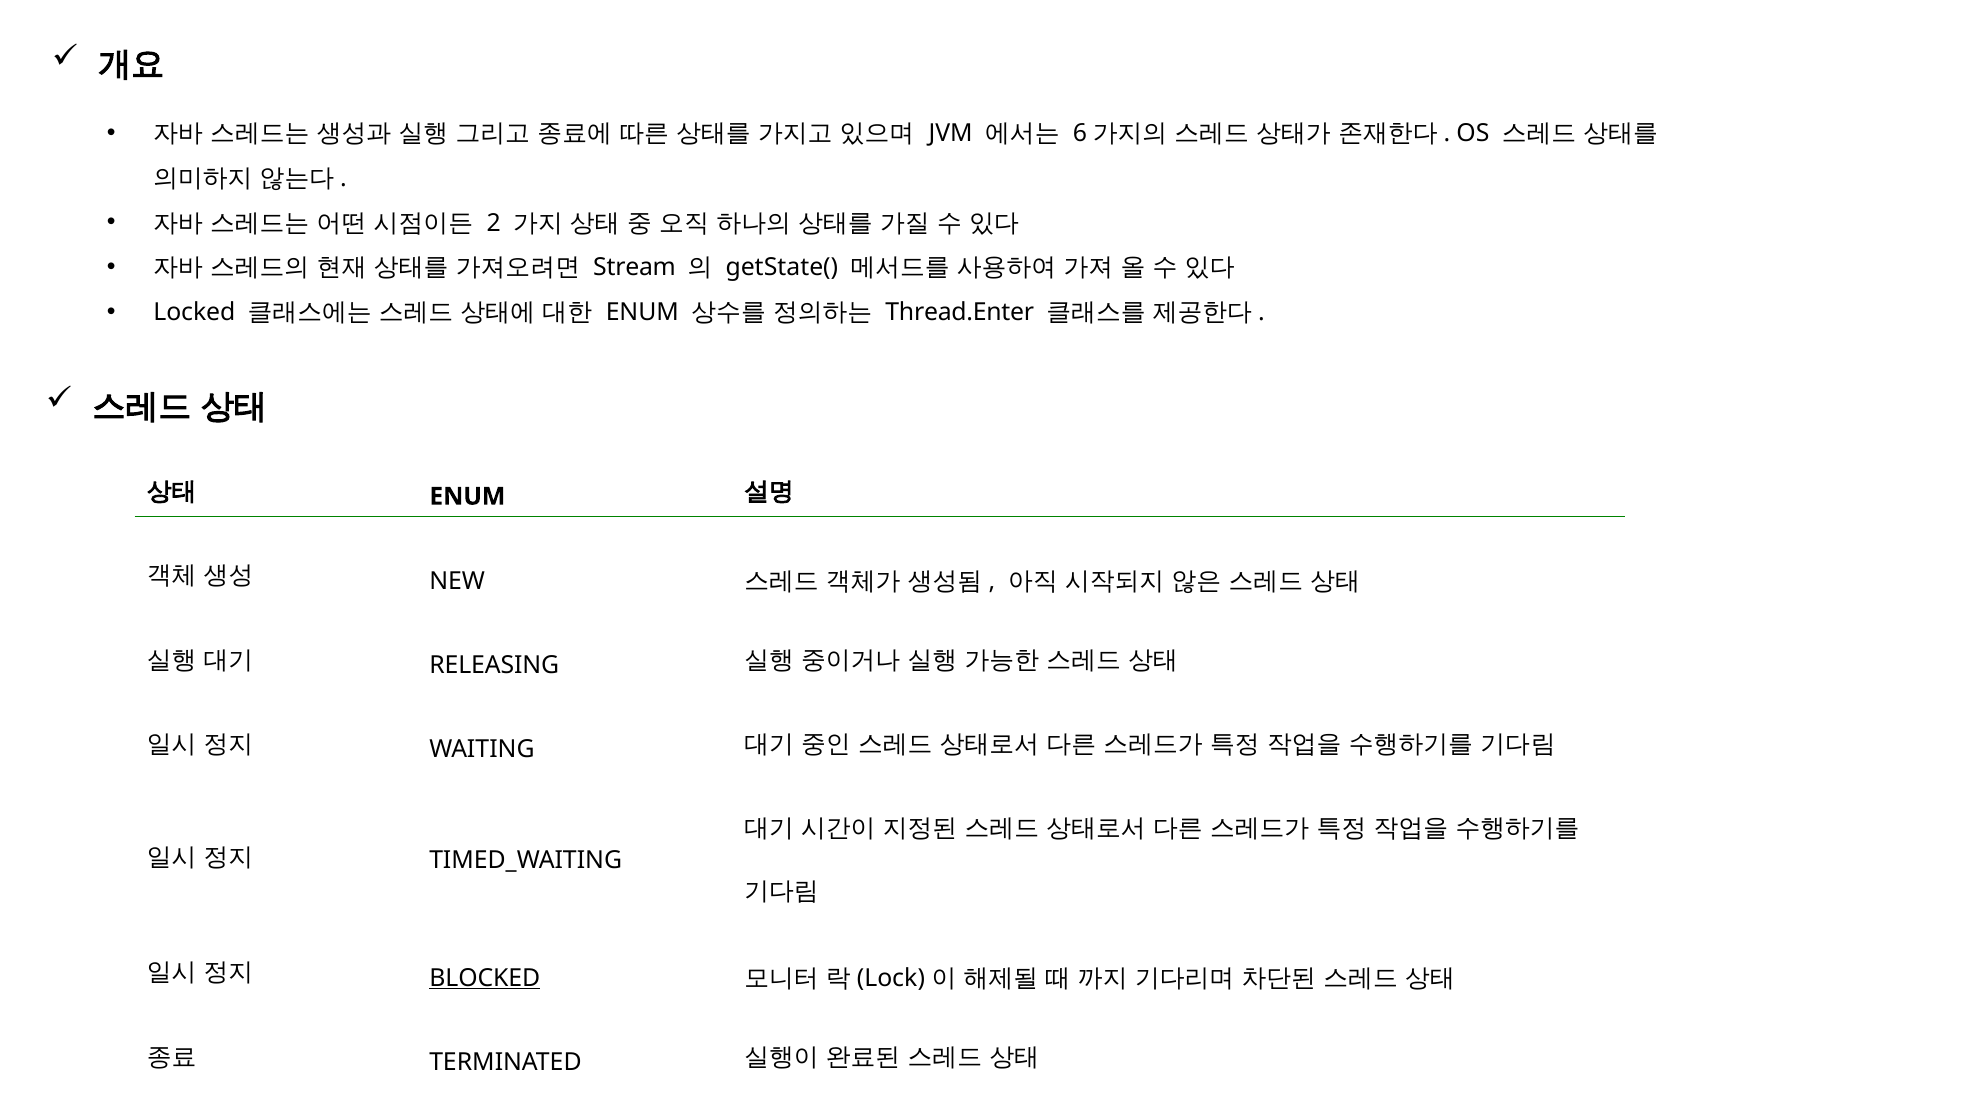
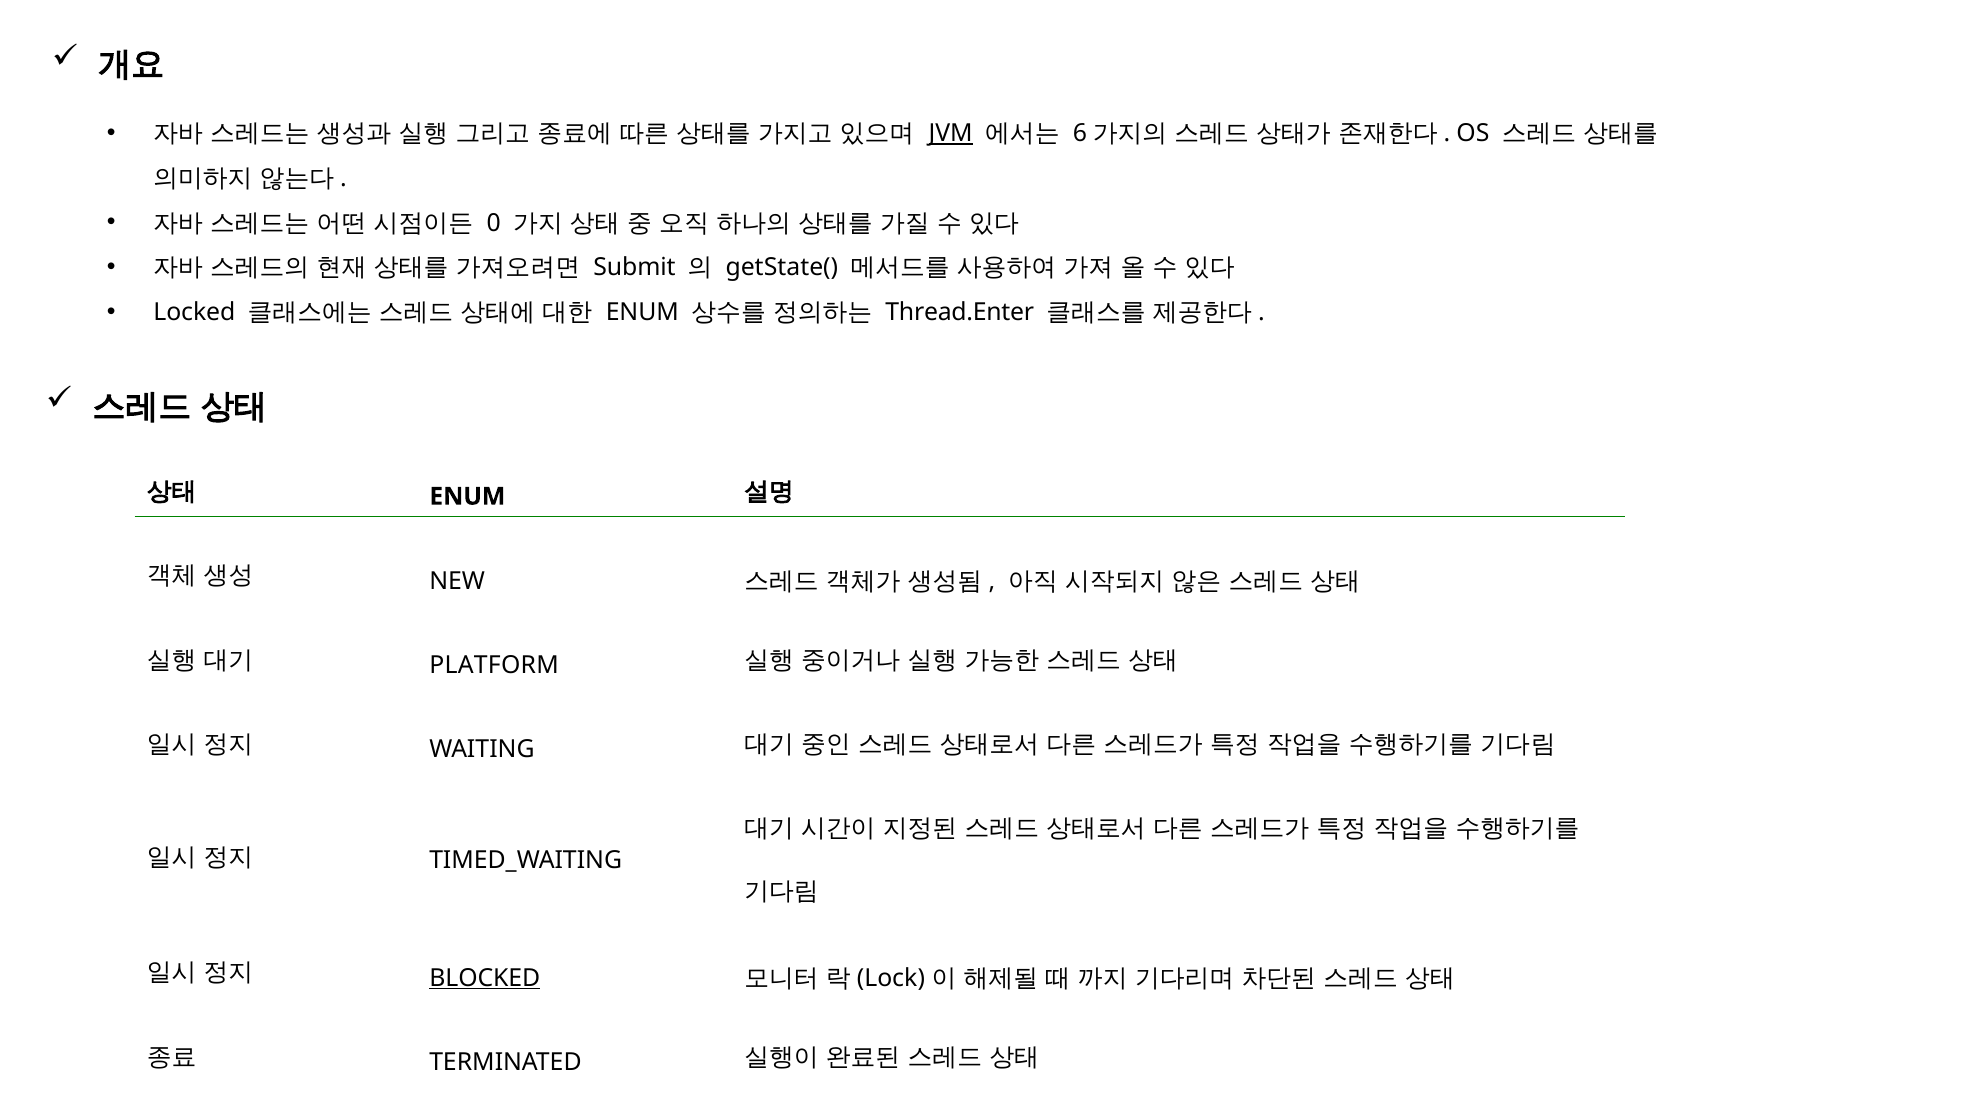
JVM underline: none -> present
2: 2 -> 0
Stream: Stream -> Submit
RELEASING: RELEASING -> PLATFORM
